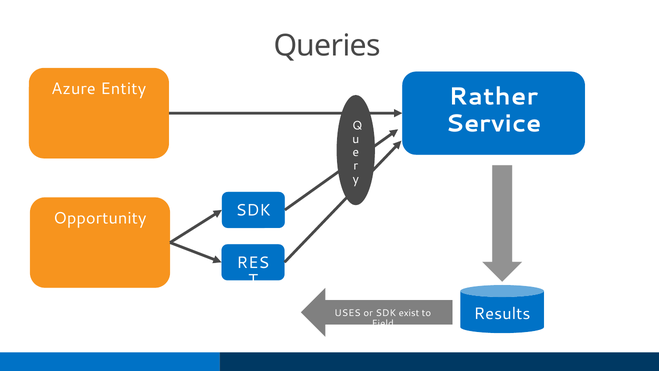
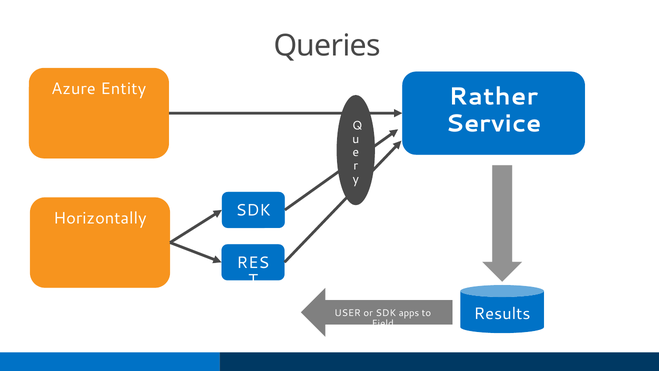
Opportunity: Opportunity -> Horizontally
USES: USES -> USER
exist: exist -> apps
